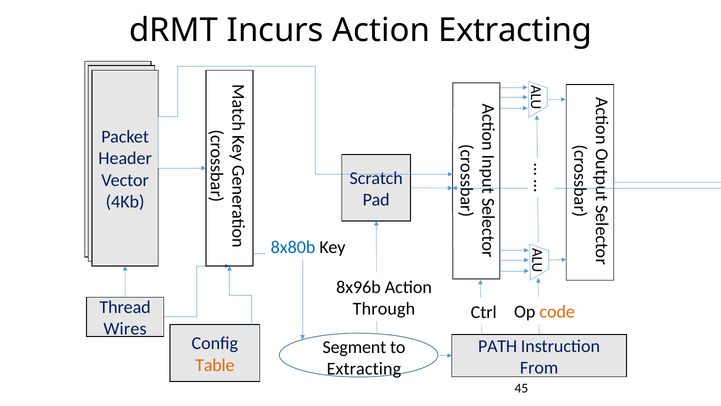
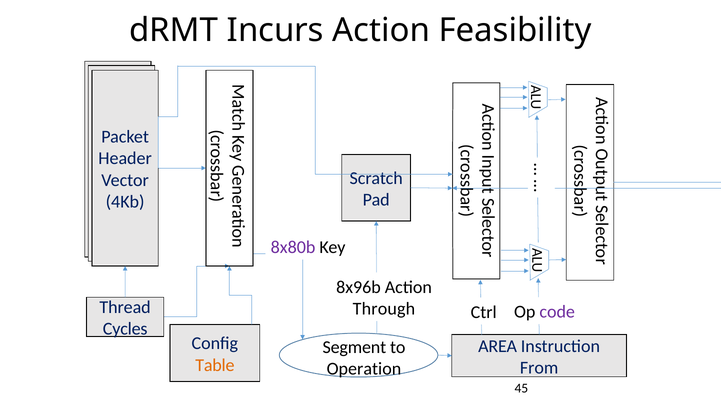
Action Extracting: Extracting -> Feasibility
8x80b colour: blue -> purple
code colour: orange -> purple
Wires: Wires -> Cycles
PATH: PATH -> AREA
Extracting at (364, 368): Extracting -> Operation
